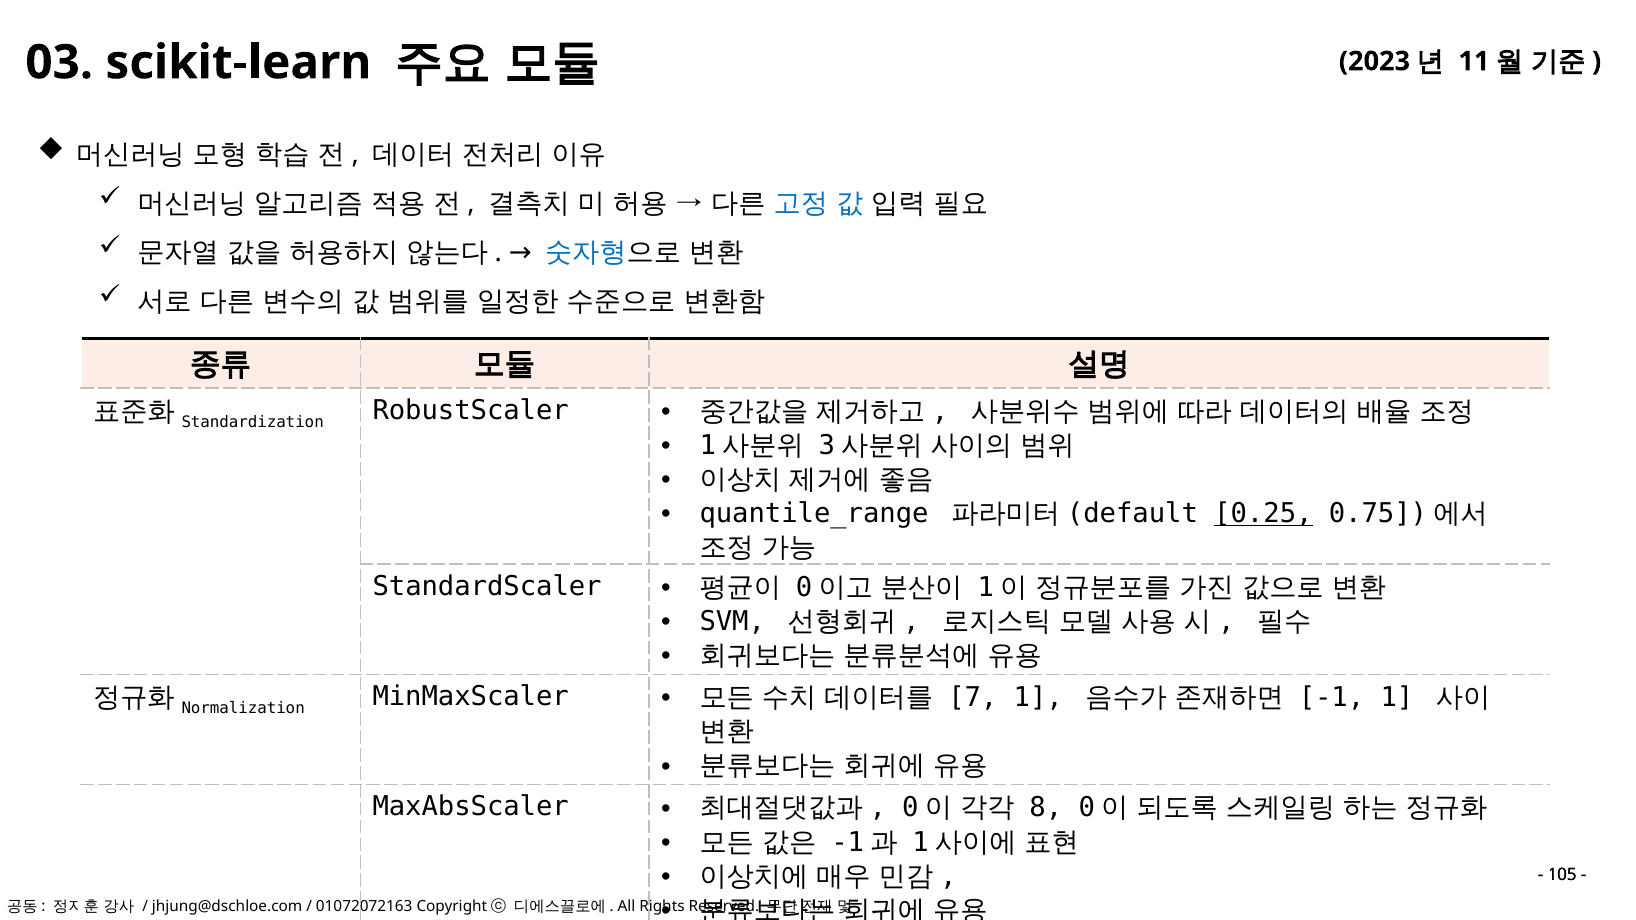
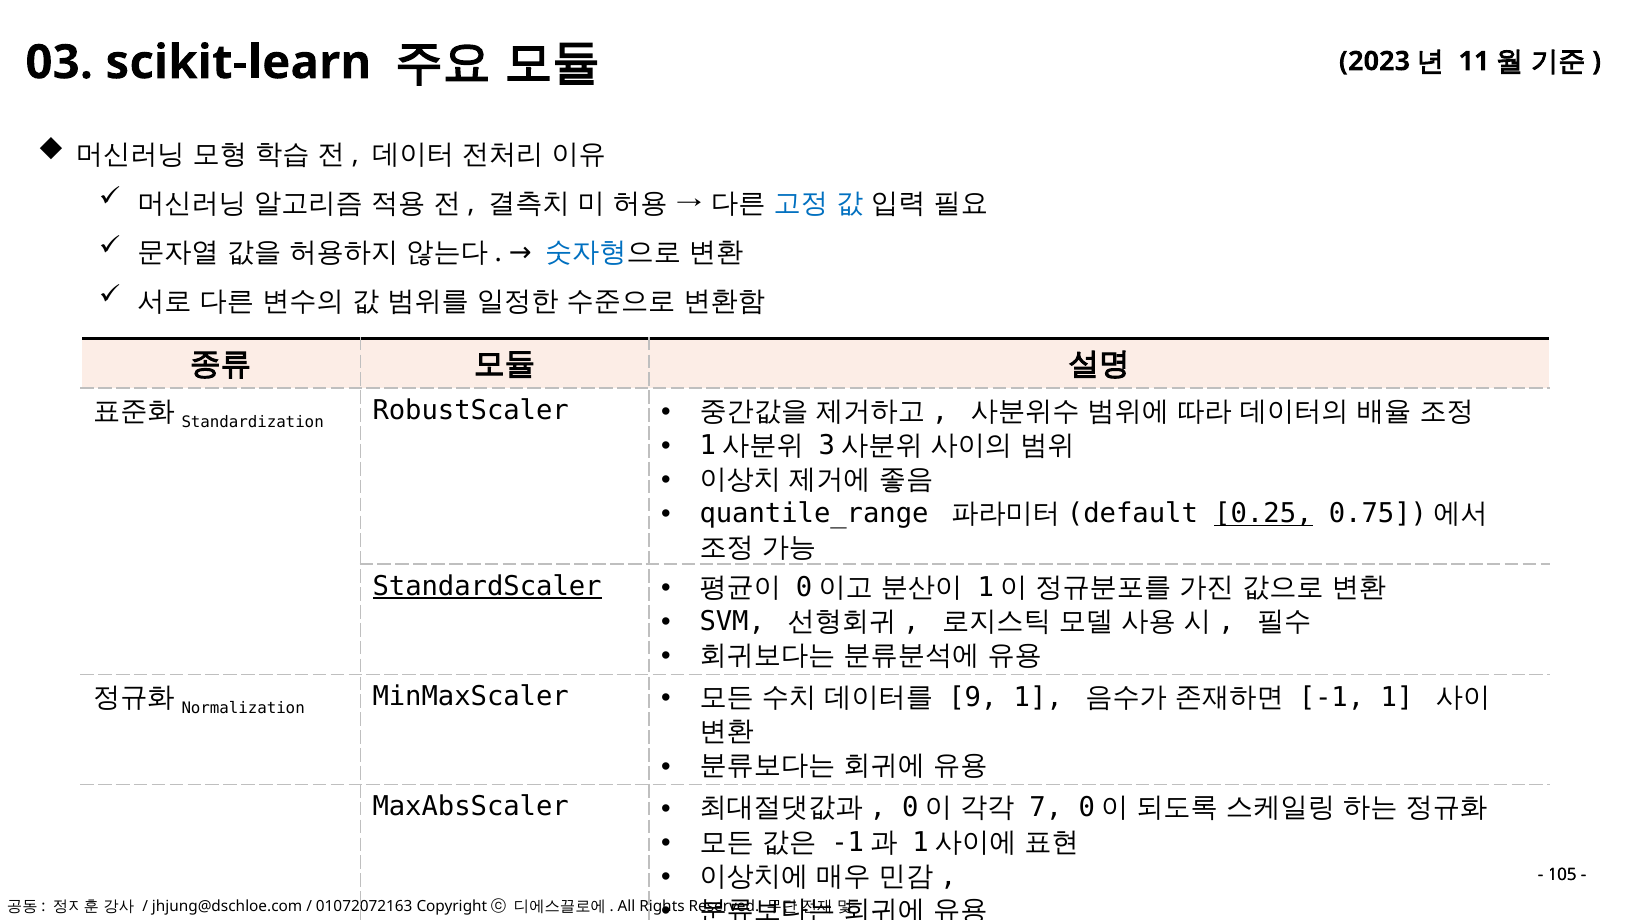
StandardScaler underline: none -> present
7: 7 -> 9
8: 8 -> 7
